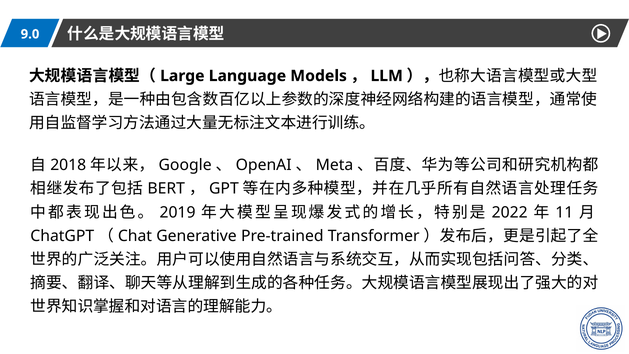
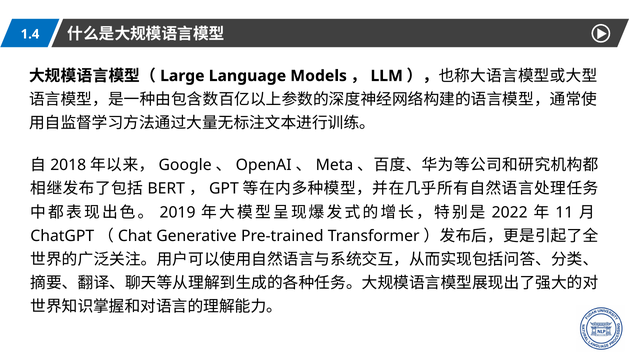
9.0: 9.0 -> 1.4
